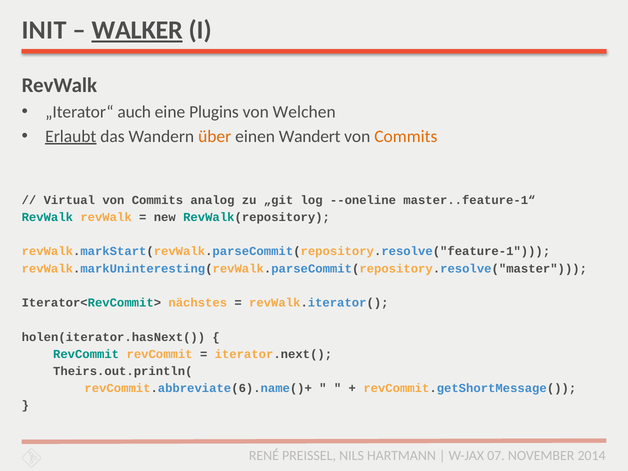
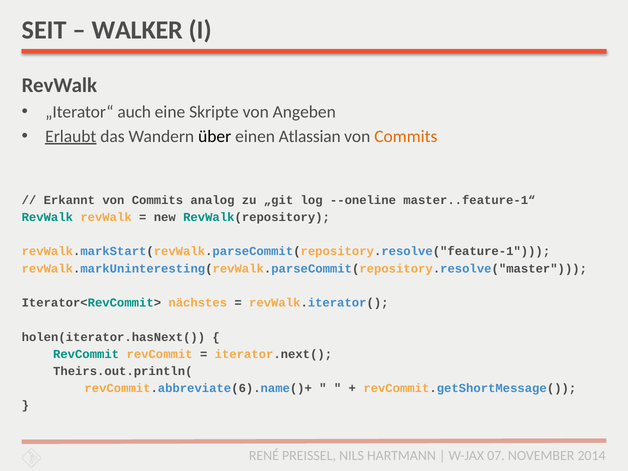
INIT: INIT -> SEIT
WALKER underline: present -> none
Plugins: Plugins -> Skripte
Welchen: Welchen -> Angeben
über colour: orange -> black
Wandert: Wandert -> Atlassian
Virtual: Virtual -> Erkannt
